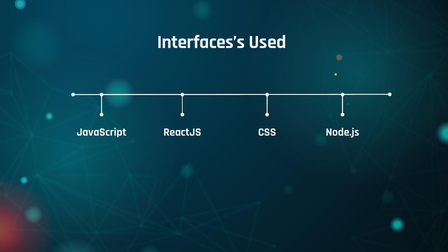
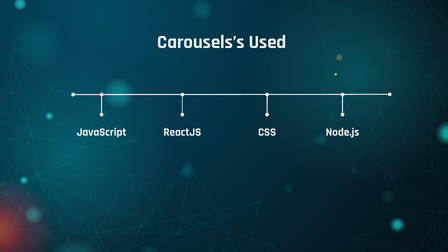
Interfaces’s: Interfaces’s -> Carousels’s
